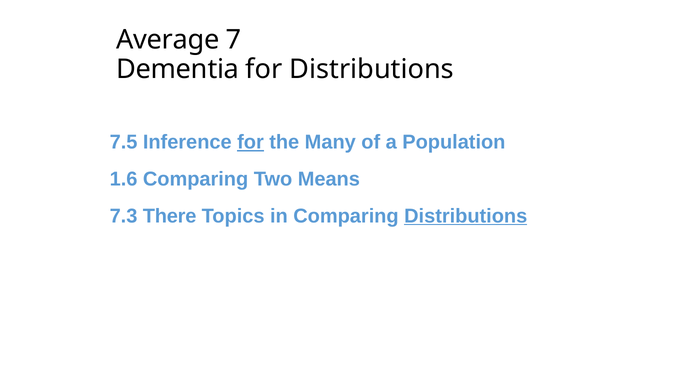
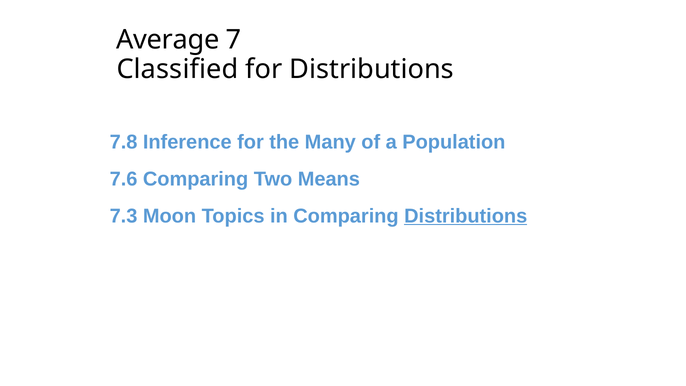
Dementia: Dementia -> Classified
7.5: 7.5 -> 7.8
for at (250, 142) underline: present -> none
1.6: 1.6 -> 7.6
There: There -> Moon
